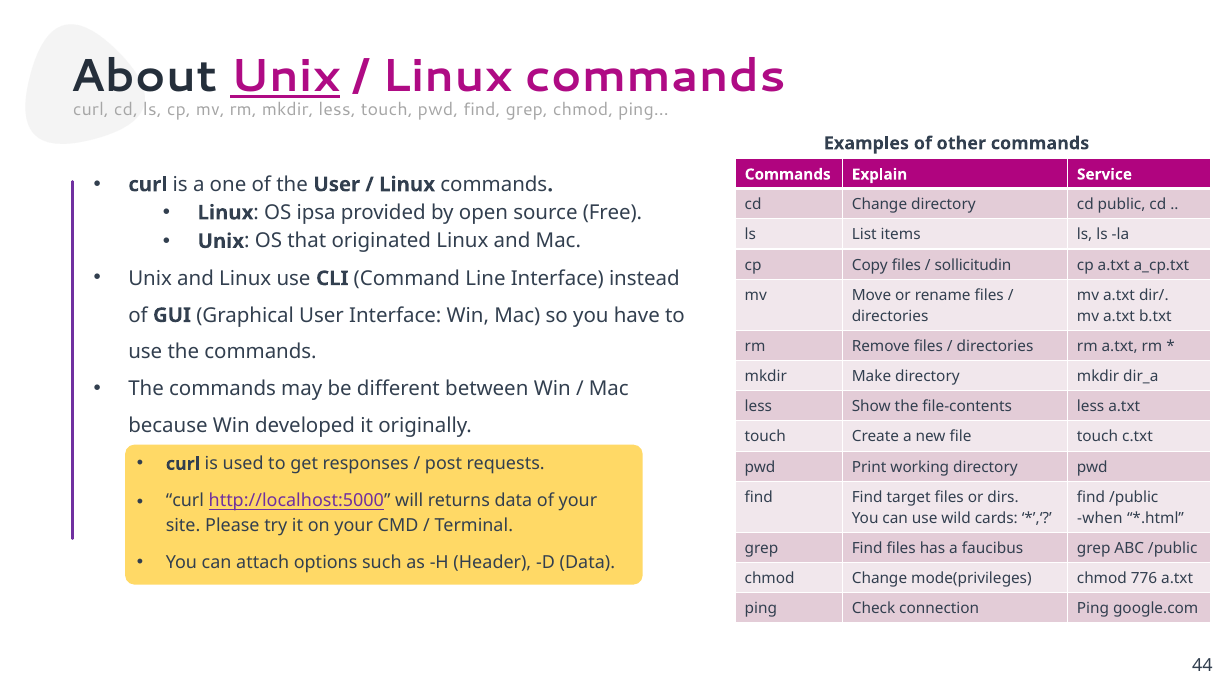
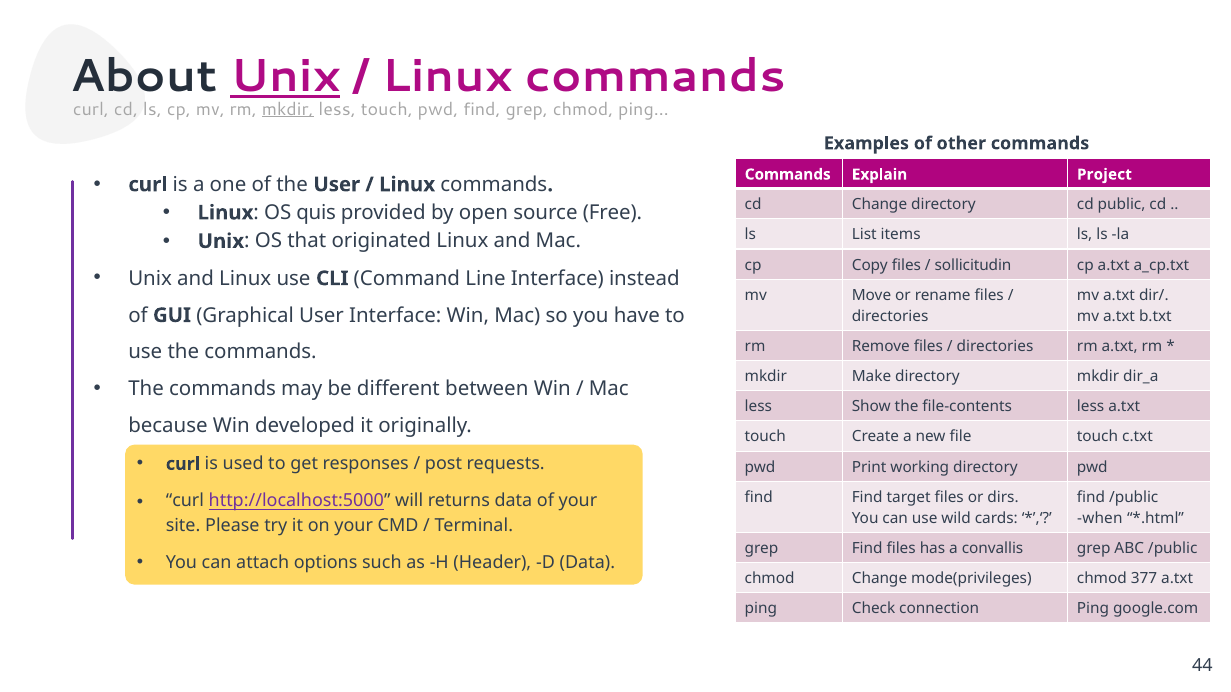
mkdir at (288, 109) underline: none -> present
Service: Service -> Project
ipsa: ipsa -> quis
faucibus: faucibus -> convallis
776: 776 -> 377
